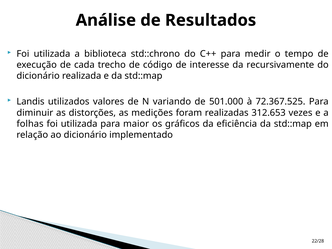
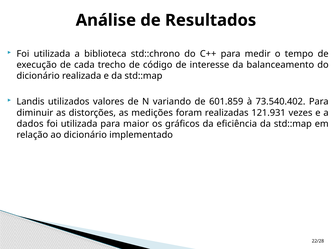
recursivamente: recursivamente -> balanceamento
501.000: 501.000 -> 601.859
72.367.525: 72.367.525 -> 73.540.402
312.653: 312.653 -> 121.931
folhas: folhas -> dados
